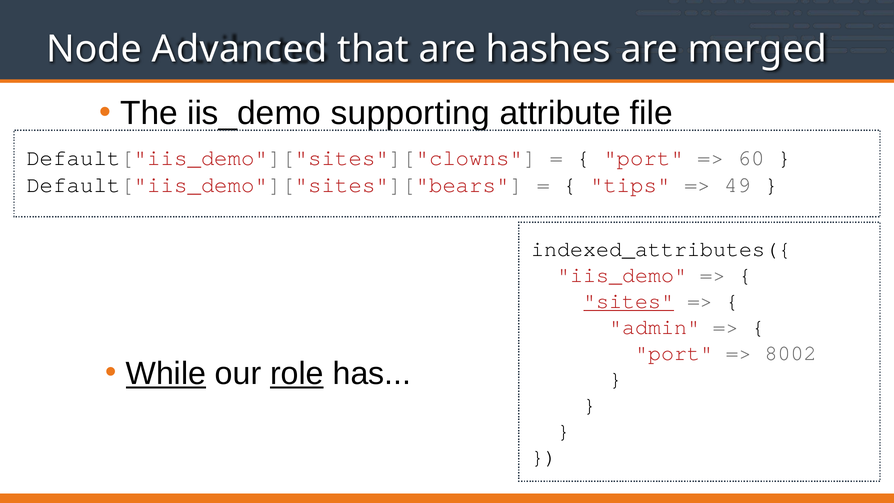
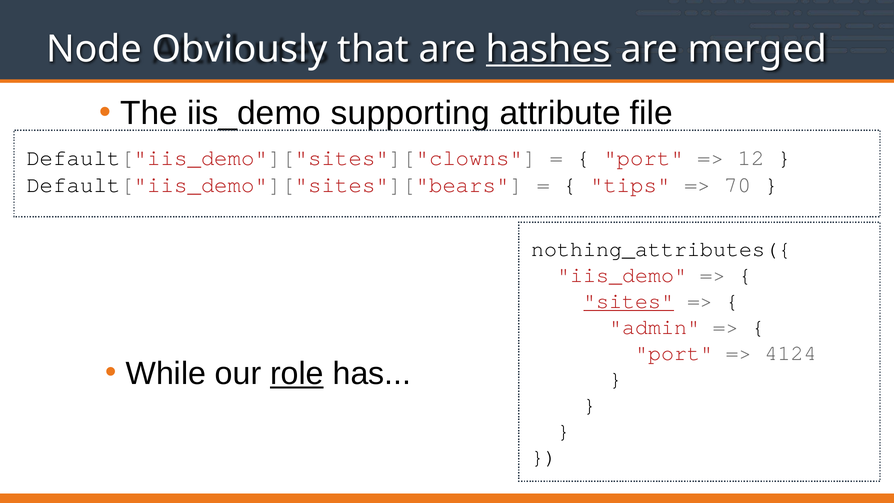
Advanced: Advanced -> Obviously
hashes underline: none -> present
60: 60 -> 12
49: 49 -> 70
indexed_attributes({: indexed_attributes({ -> nothing_attributes({
8002: 8002 -> 4124
While underline: present -> none
